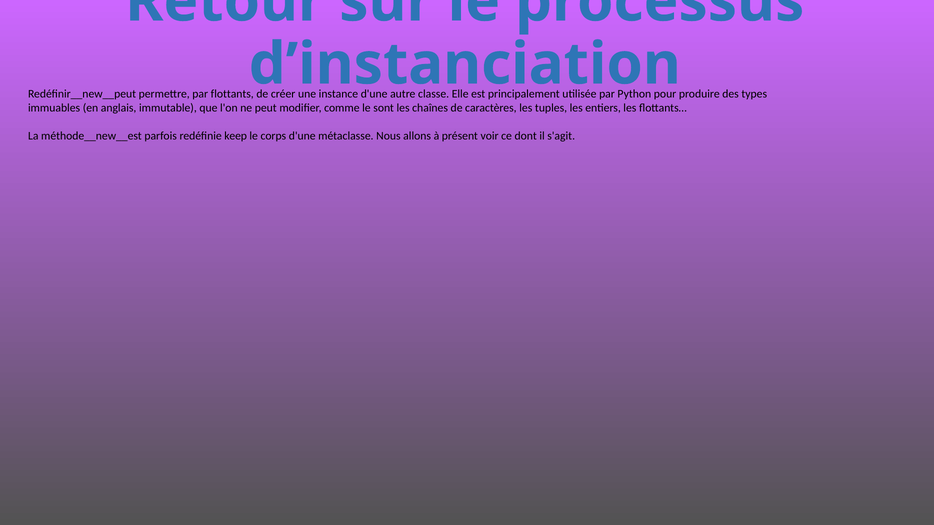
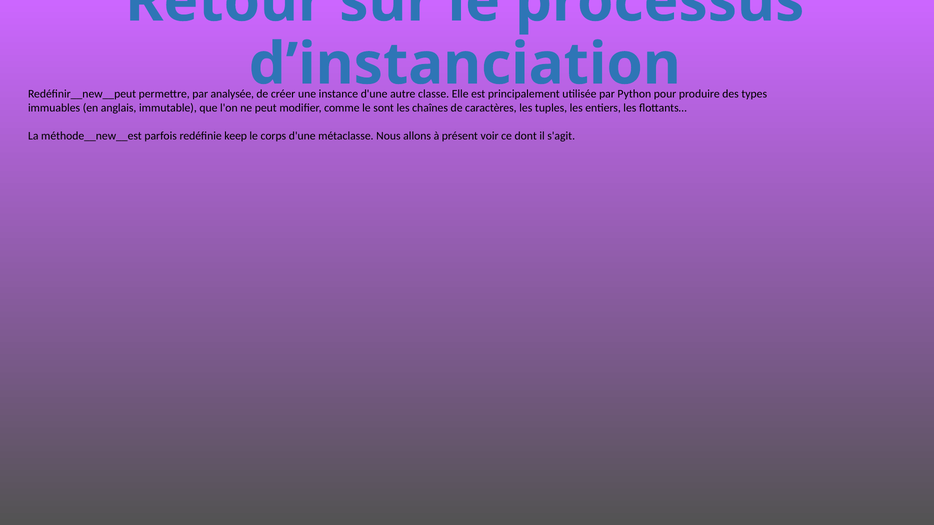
flottants: flottants -> analysée
